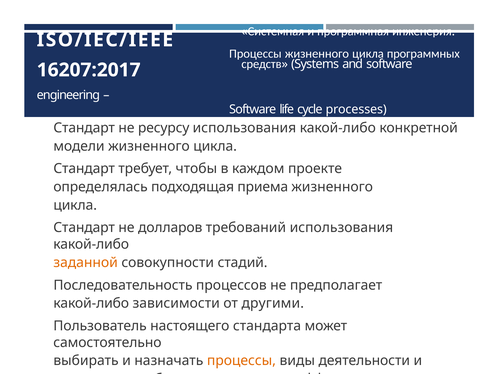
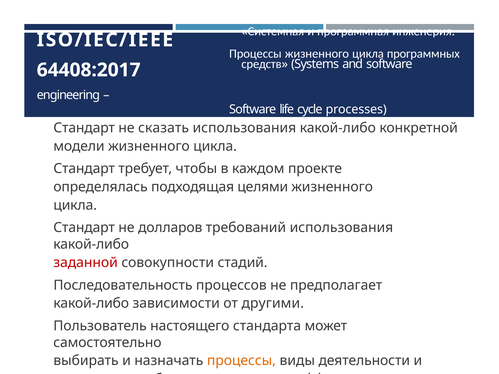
16207:2017: 16207:2017 -> 64408:2017
ресурсу: ресурсу -> сказать
приема: приема -> целями
заданной colour: orange -> red
